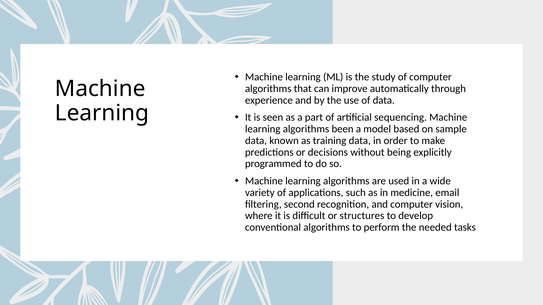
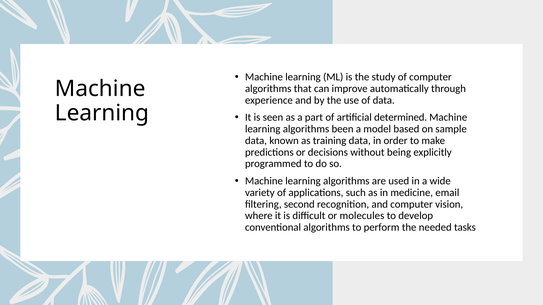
sequencing: sequencing -> determined
structures: structures -> molecules
